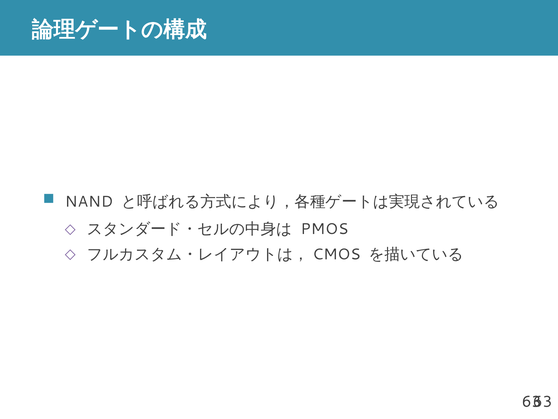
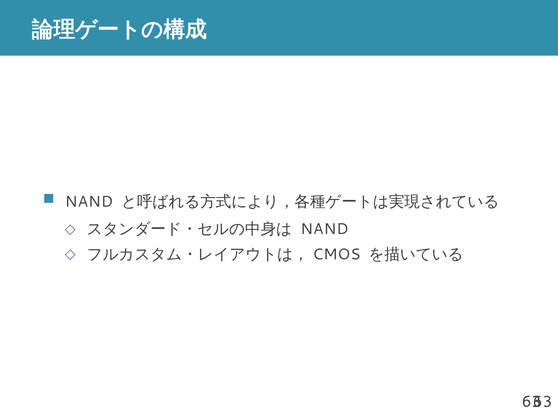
PMOS at (324, 229): PMOS -> NAND
